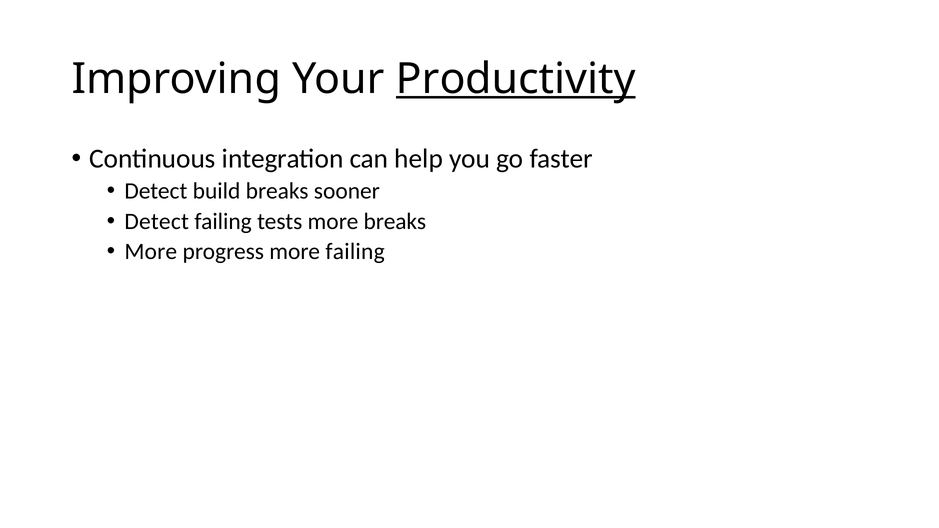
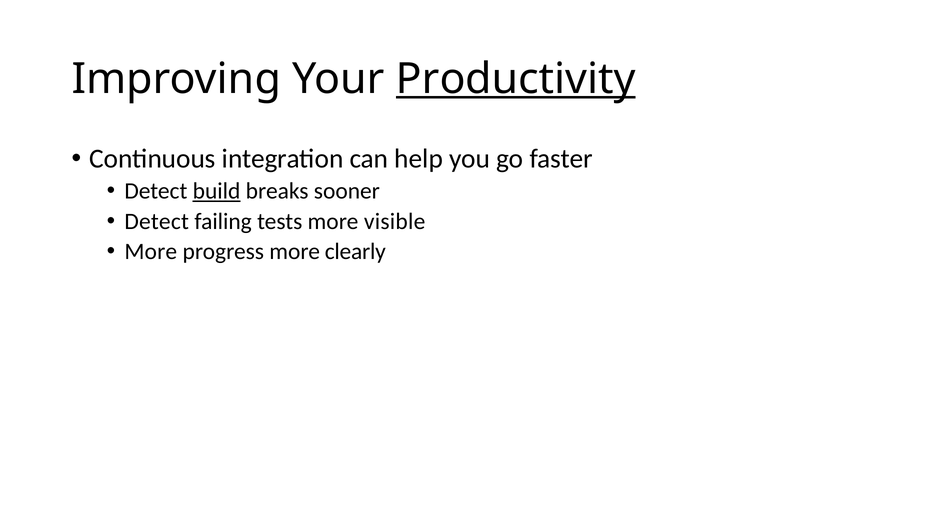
build underline: none -> present
more breaks: breaks -> visible
more failing: failing -> clearly
